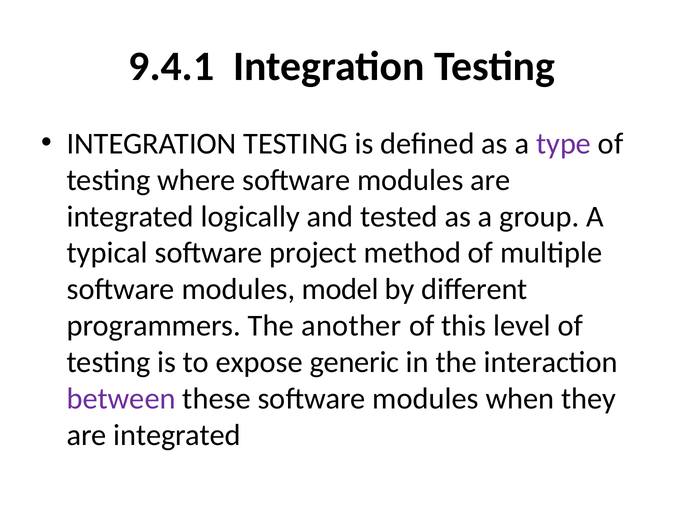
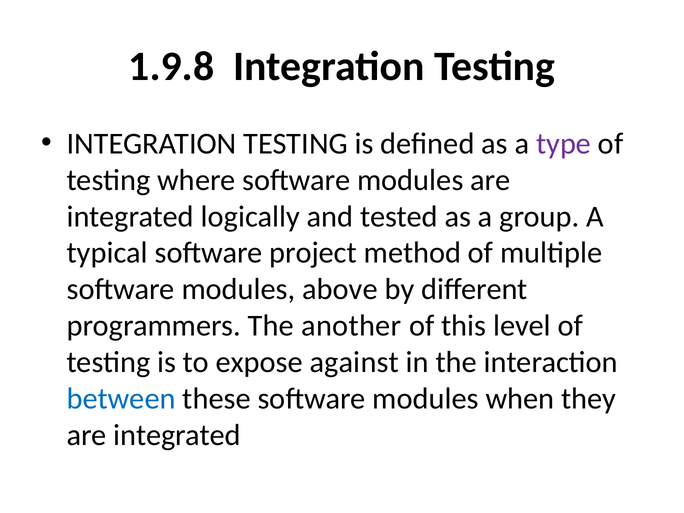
9.4.1: 9.4.1 -> 1.9.8
model: model -> above
generic: generic -> against
between colour: purple -> blue
